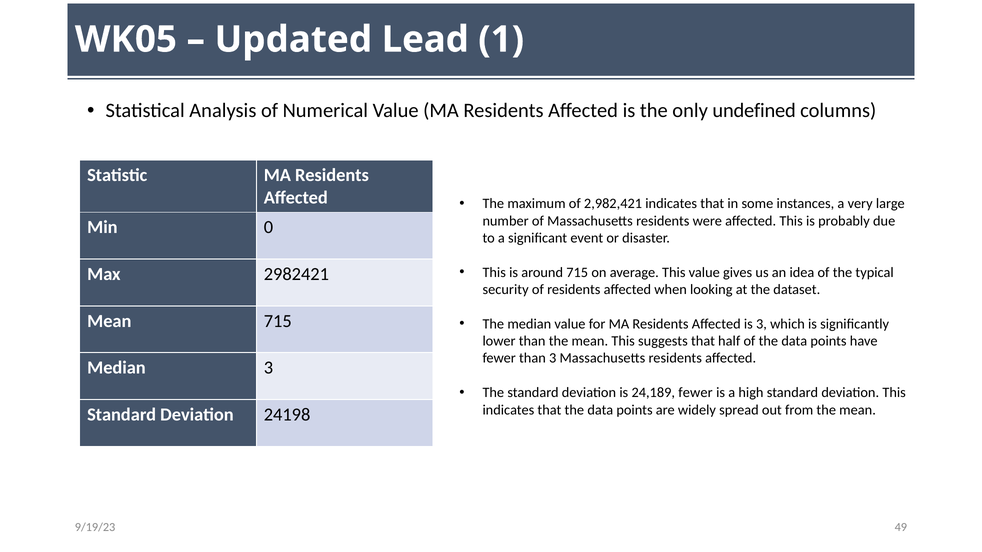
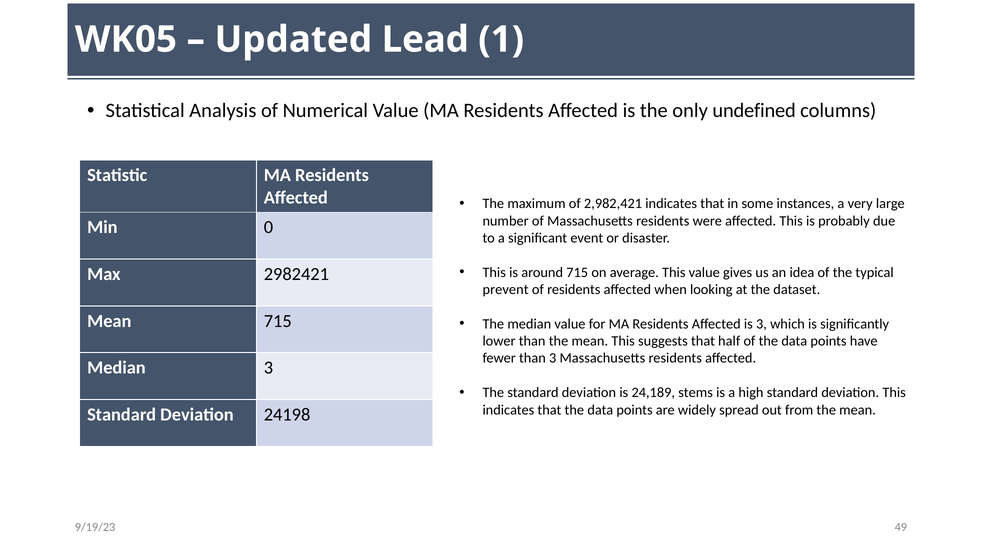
security: security -> prevent
24,189 fewer: fewer -> stems
